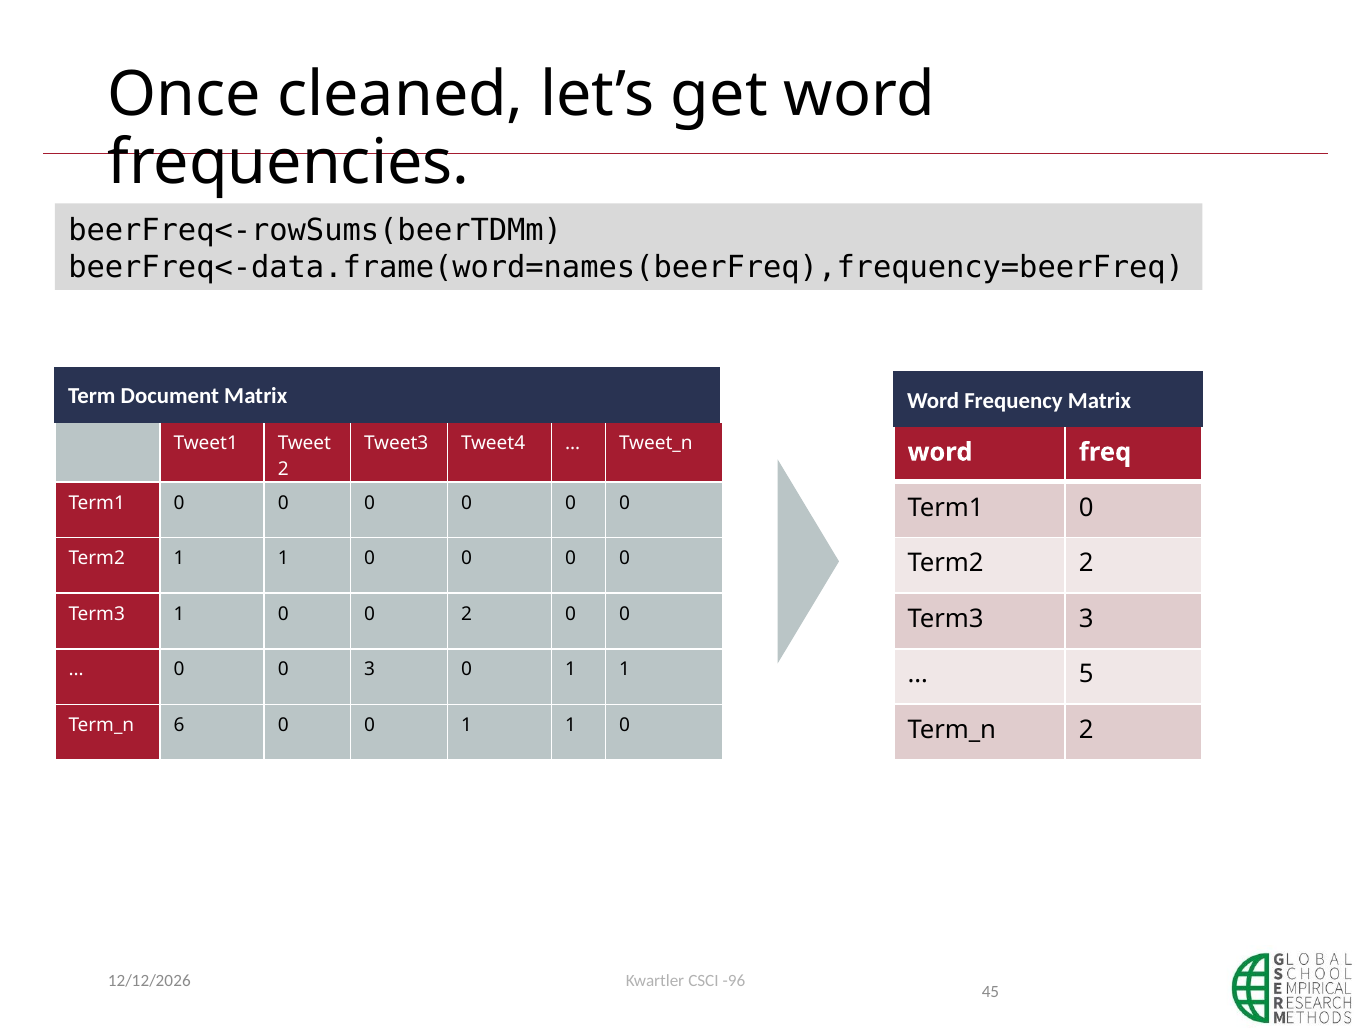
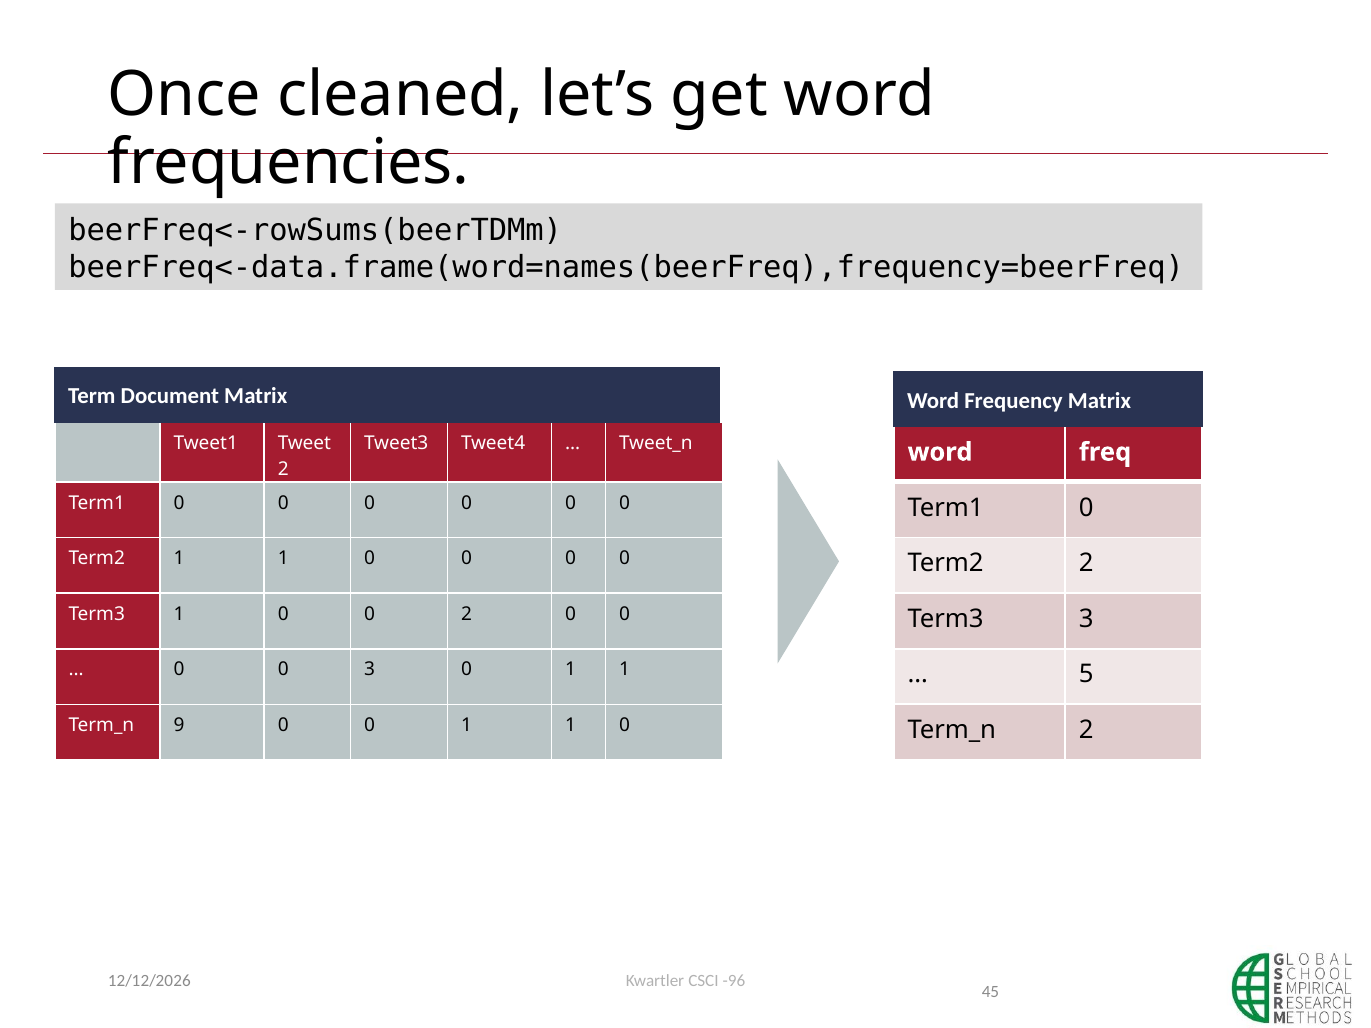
6: 6 -> 9
